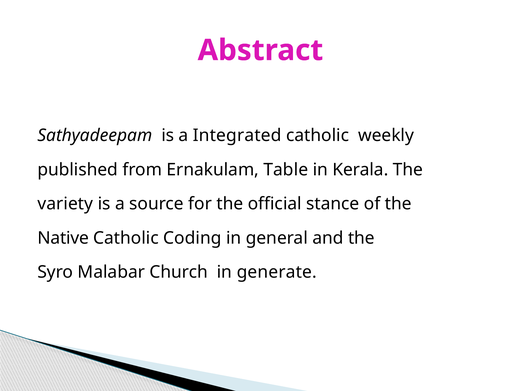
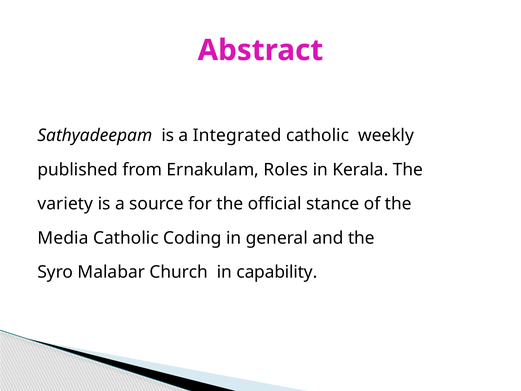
Table: Table -> Roles
Native: Native -> Media
generate: generate -> capability
